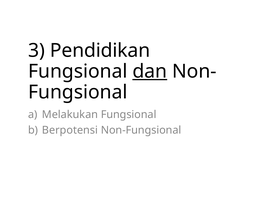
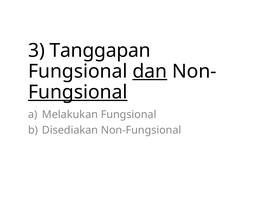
Pendidikan: Pendidikan -> Tanggapan
Fungsional at (78, 92) underline: none -> present
Berpotensi: Berpotensi -> Disediakan
